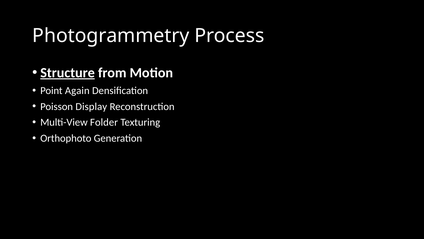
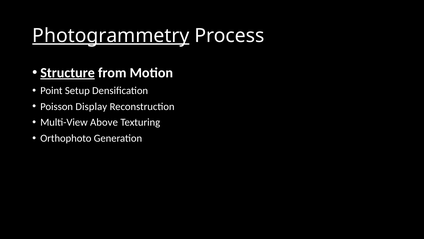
Photogrammetry underline: none -> present
Again: Again -> Setup
Folder: Folder -> Above
